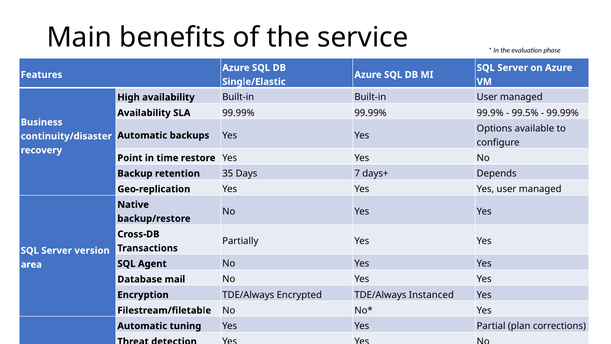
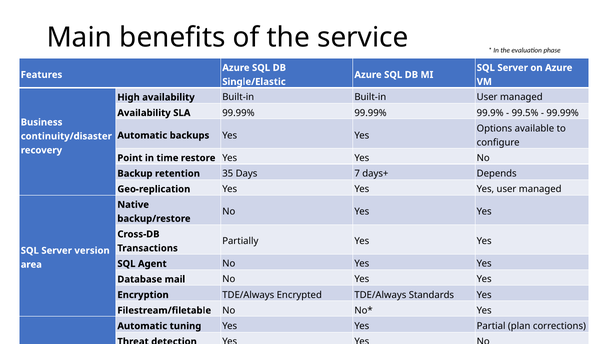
Instanced: Instanced -> Standards
